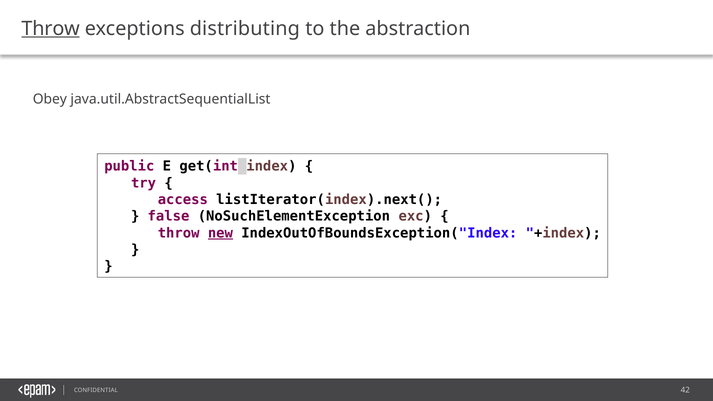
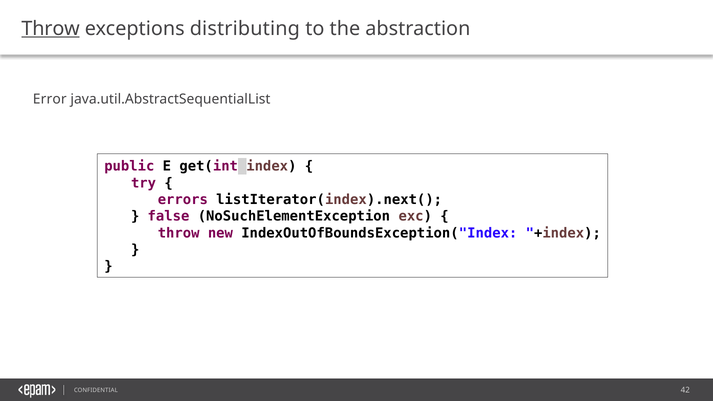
Obey: Obey -> Error
access: access -> errors
new underline: present -> none
